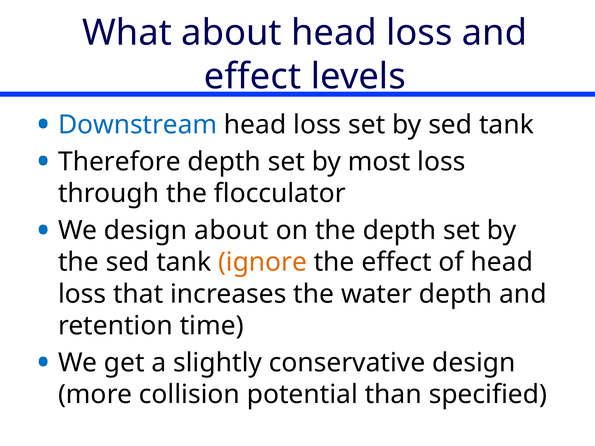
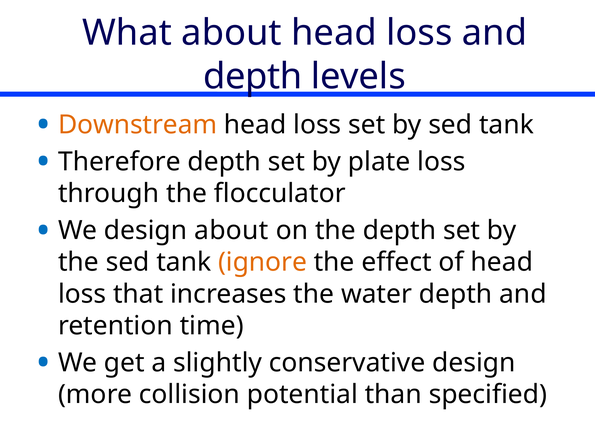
effect at (253, 76): effect -> depth
Downstream colour: blue -> orange
most: most -> plate
